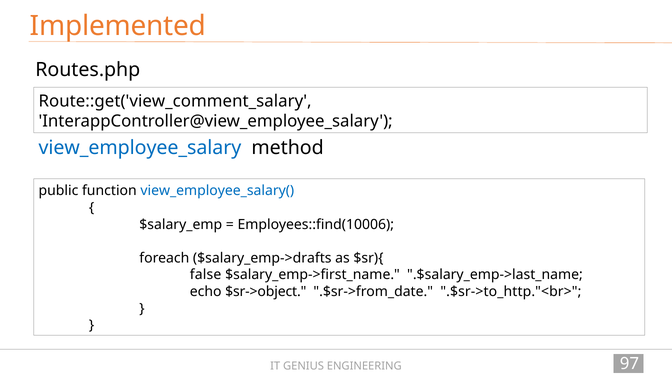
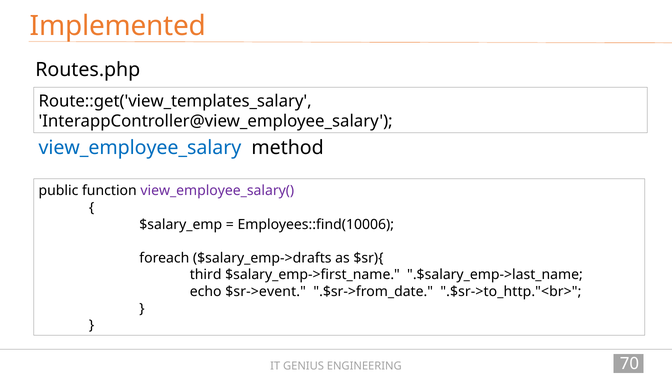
Route::get('view_comment_salary: Route::get('view_comment_salary -> Route::get('view_templates_salary
view_employee_salary( colour: blue -> purple
false: false -> third
$sr->object: $sr->object -> $sr->event
97: 97 -> 70
